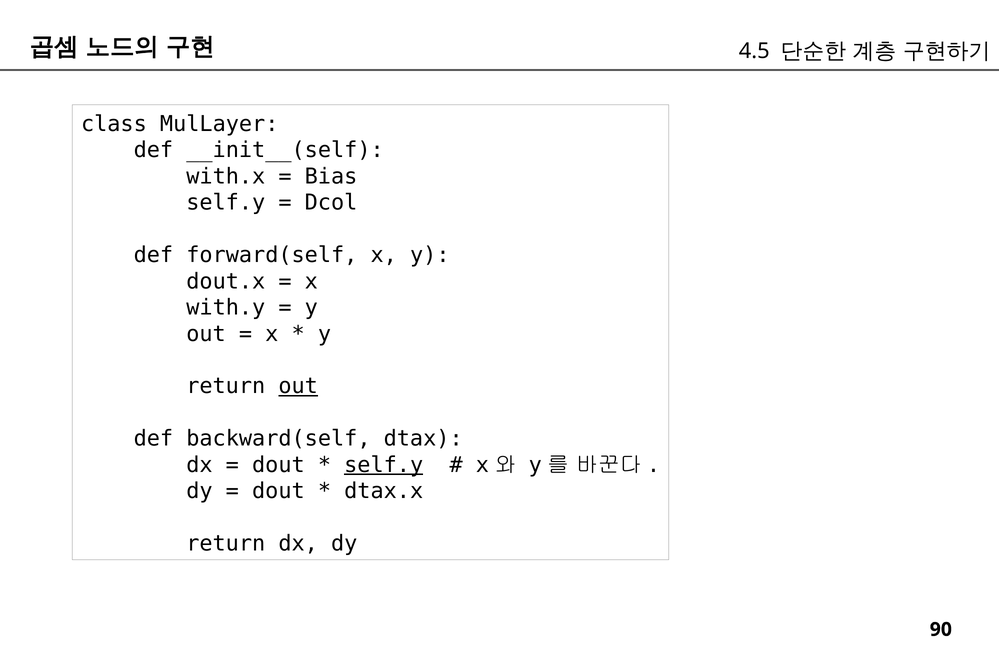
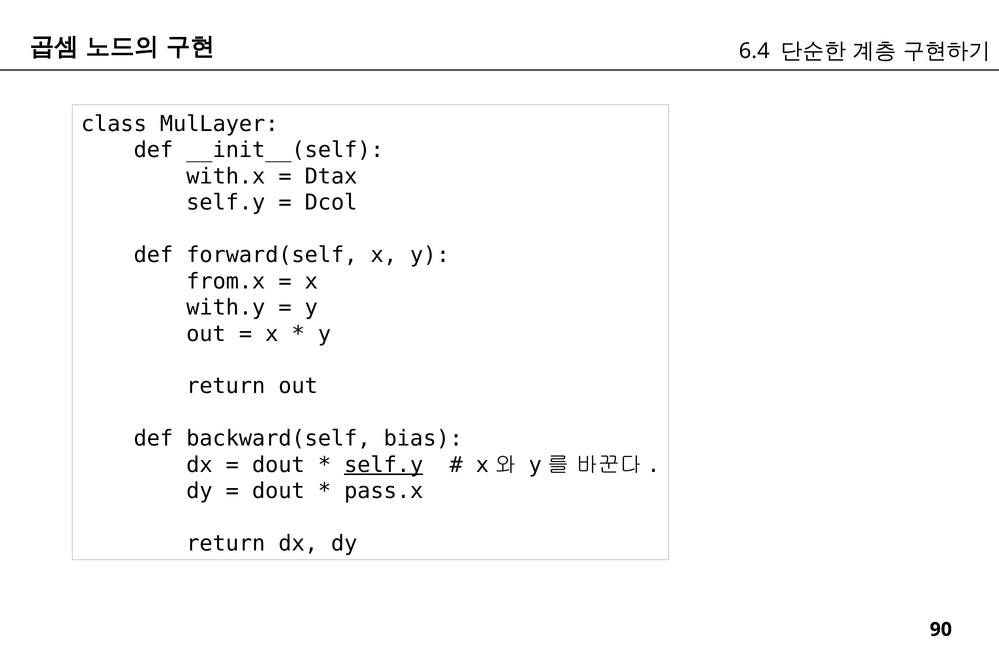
4.5: 4.5 -> 6.4
Bias: Bias -> Dtax
dout.x: dout.x -> from.x
out at (298, 386) underline: present -> none
dtax: dtax -> bias
dtax.x: dtax.x -> pass.x
